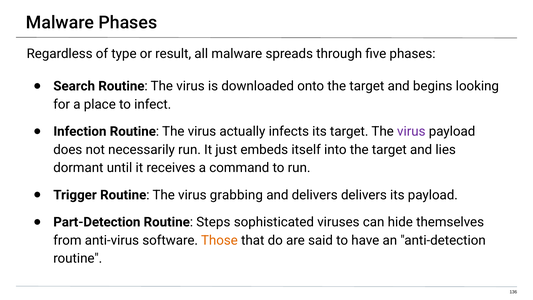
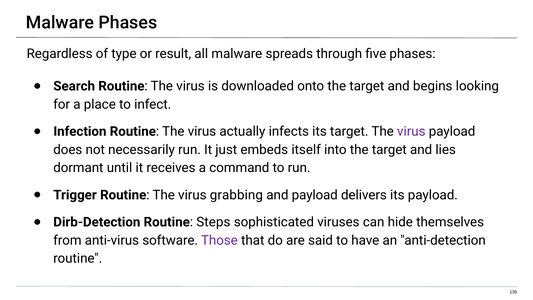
and delivers: delivers -> payload
Part-Detection: Part-Detection -> Dirb-Detection
Those colour: orange -> purple
